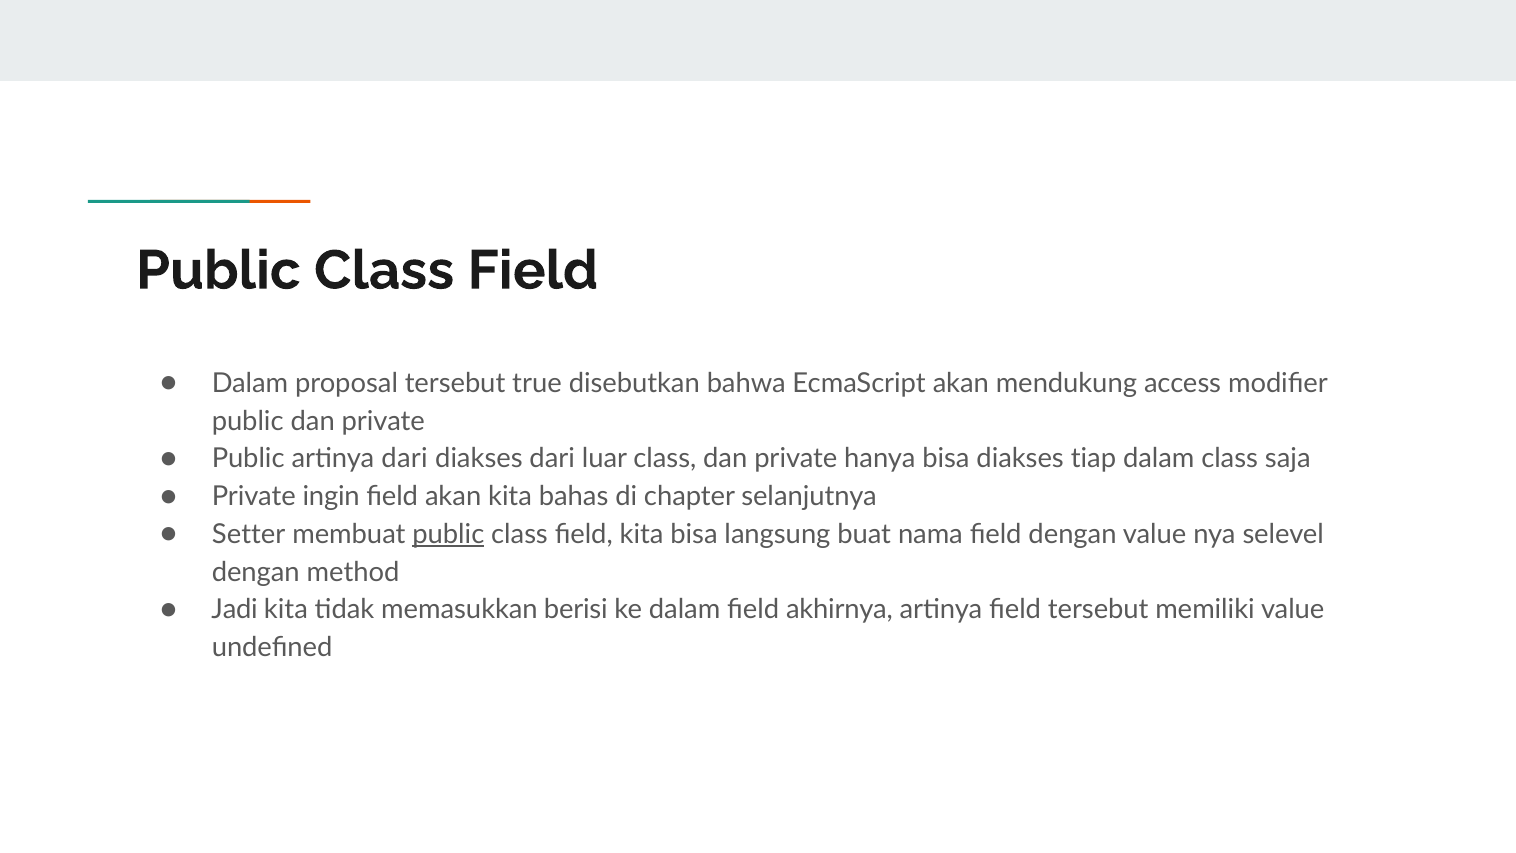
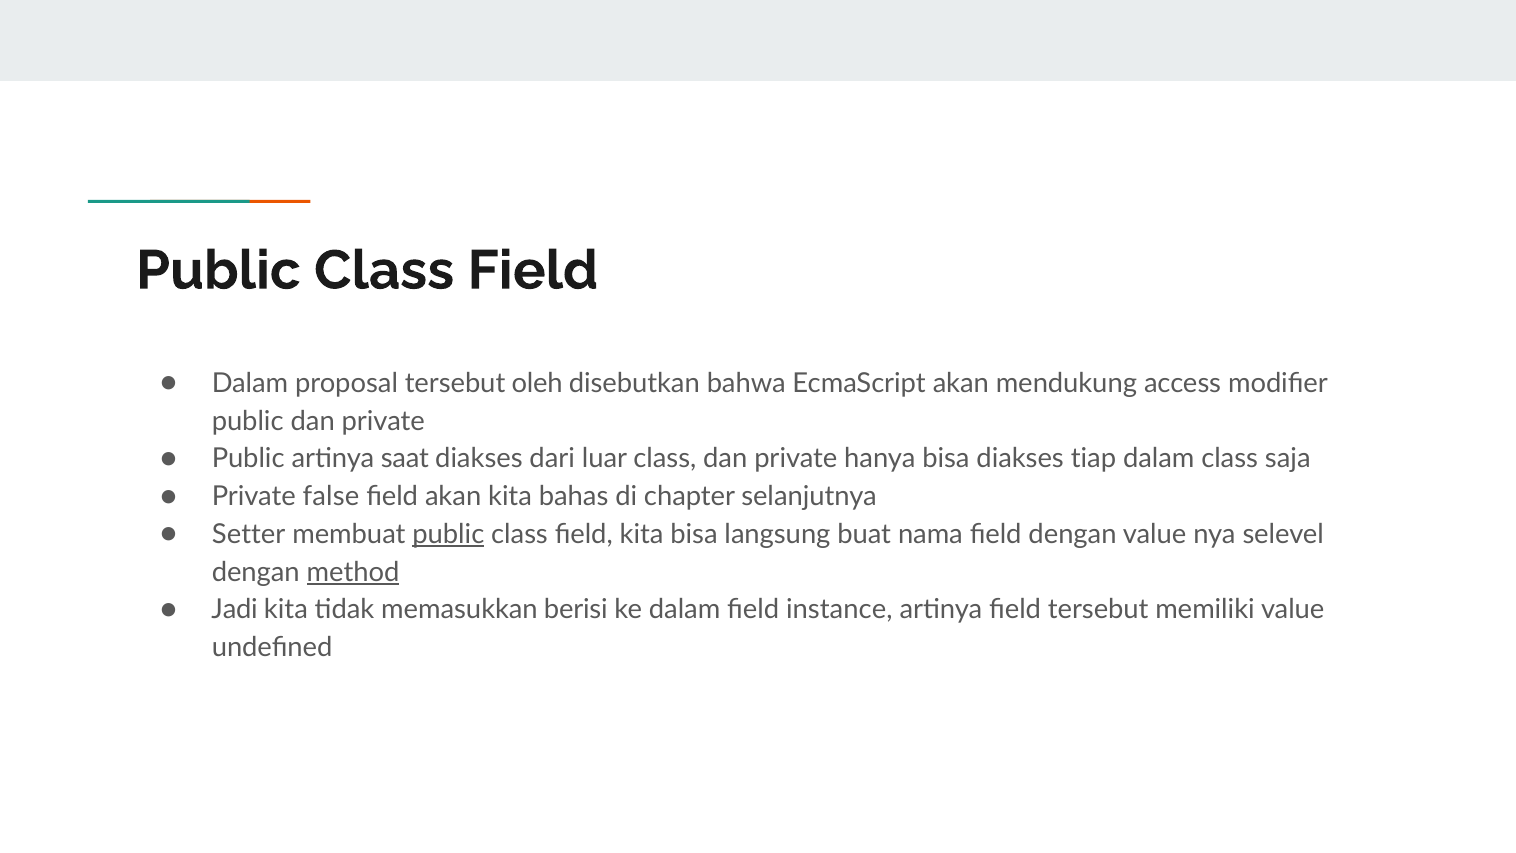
true: true -> oleh
artinya dari: dari -> saat
ingin: ingin -> false
method underline: none -> present
akhirnya: akhirnya -> instance
